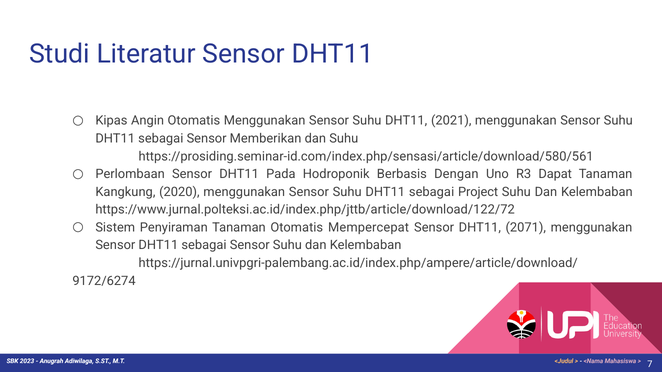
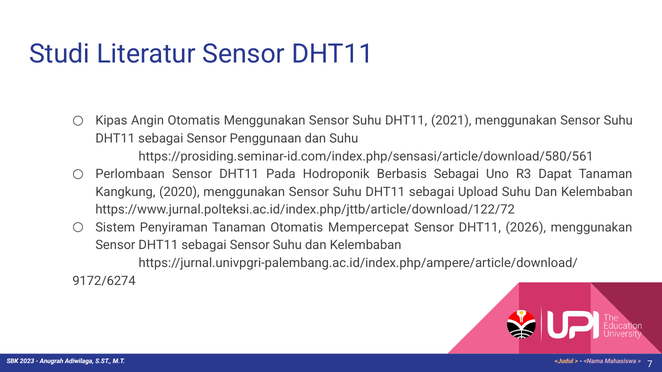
Memberikan: Memberikan -> Penggunaan
Berbasis Dengan: Dengan -> Sebagai
Project: Project -> Upload
2071: 2071 -> 2026
